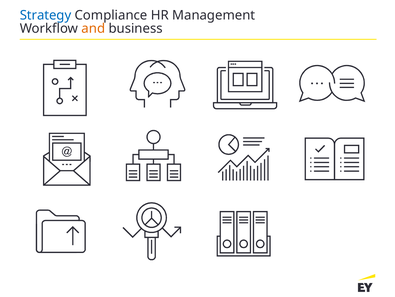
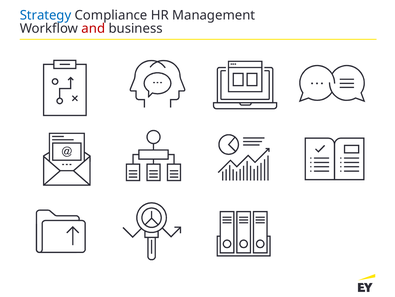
and colour: orange -> red
